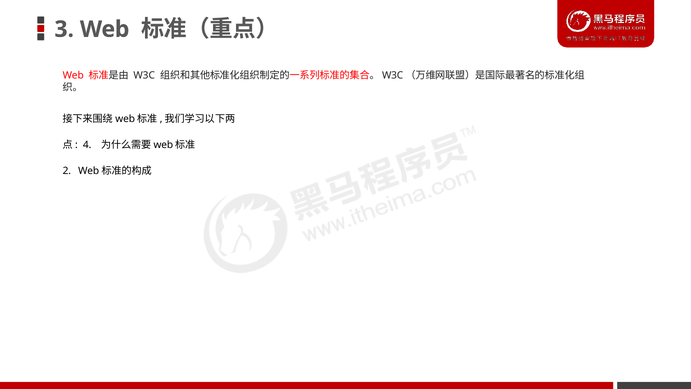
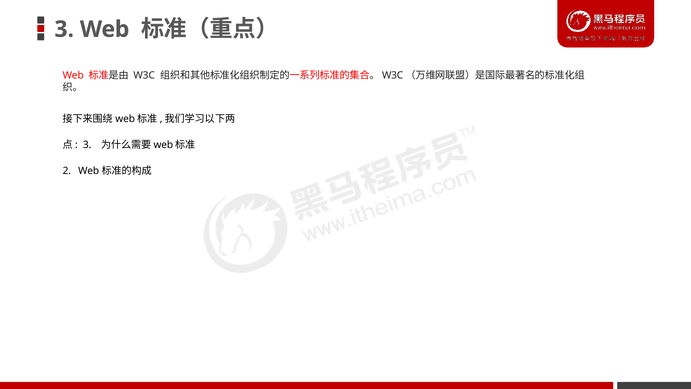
4 at (87, 145): 4 -> 3
